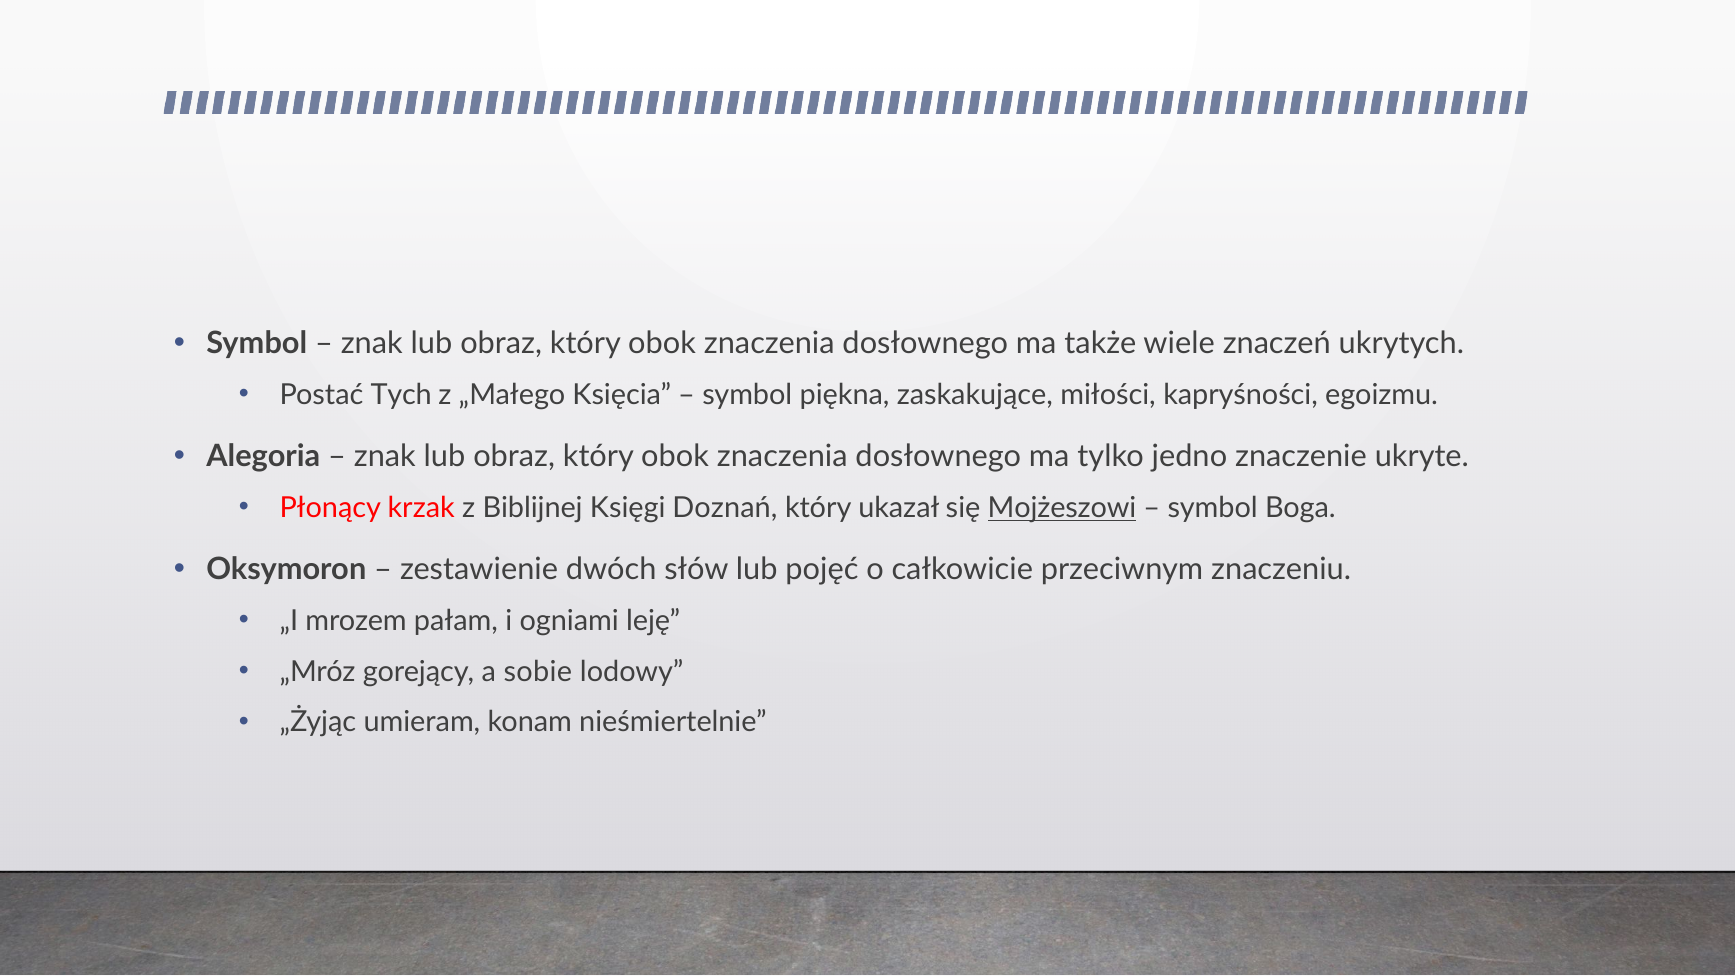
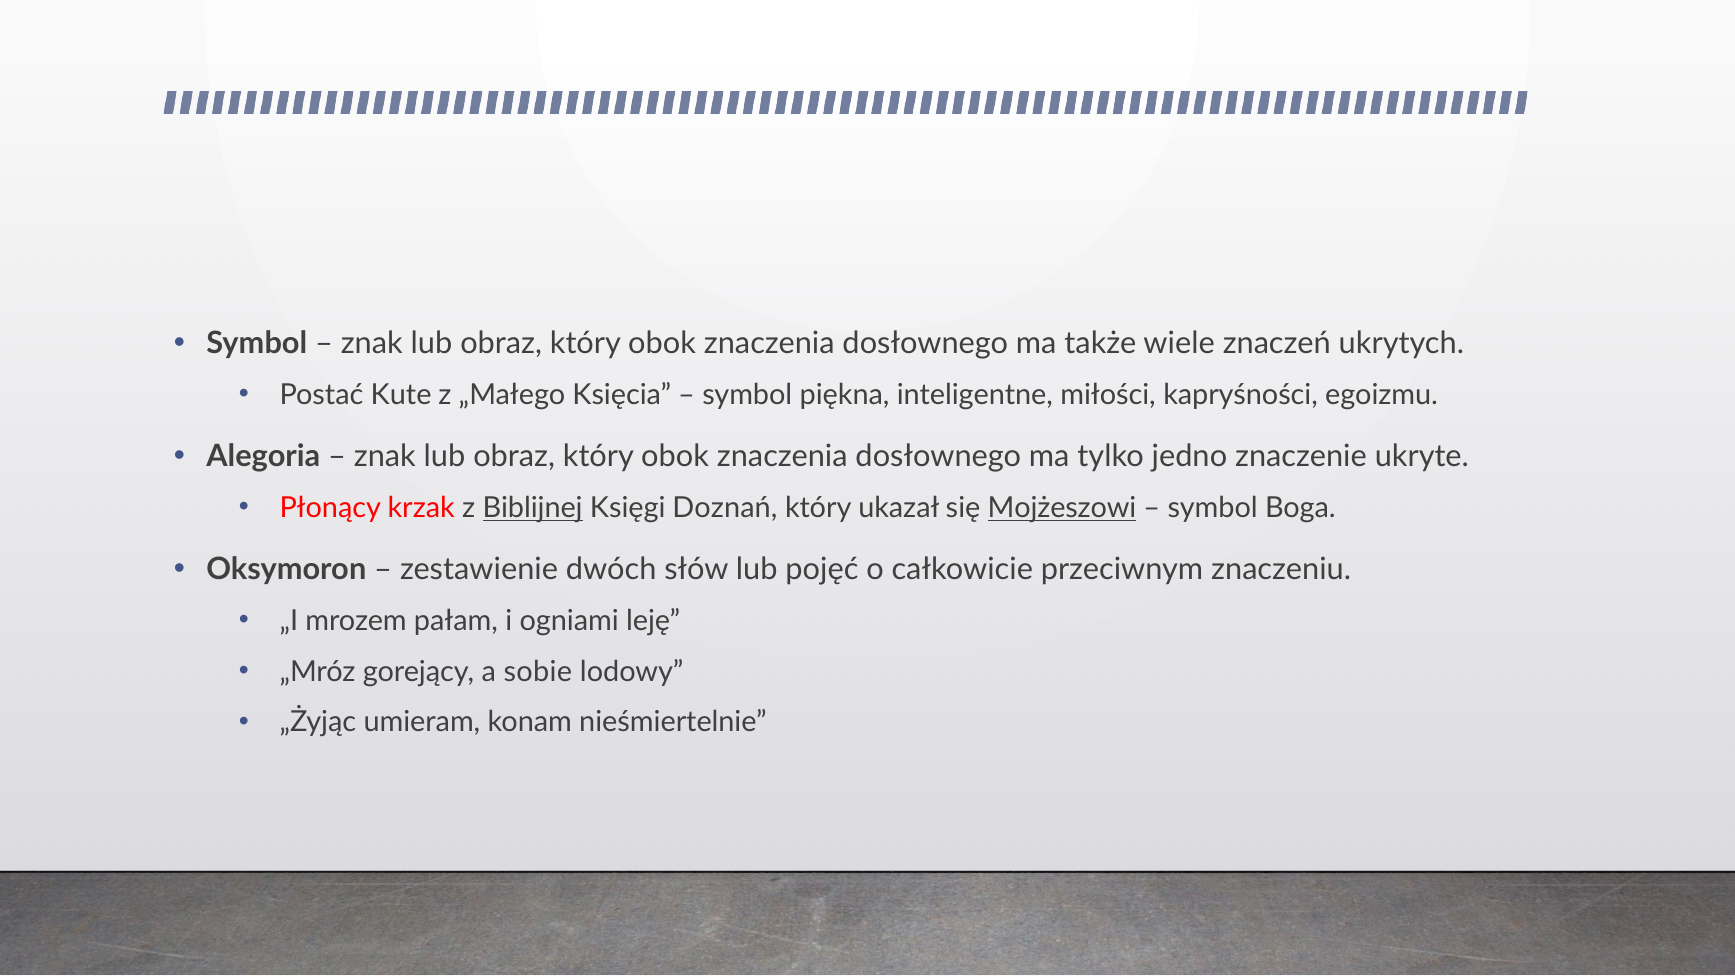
Tych: Tych -> Kute
zaskakujące: zaskakujące -> inteligentne
Biblijnej underline: none -> present
